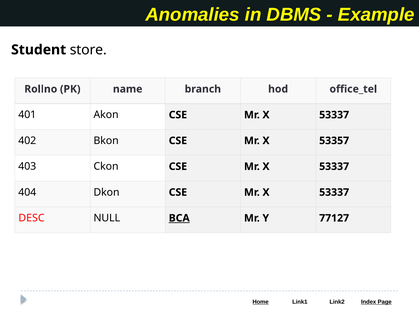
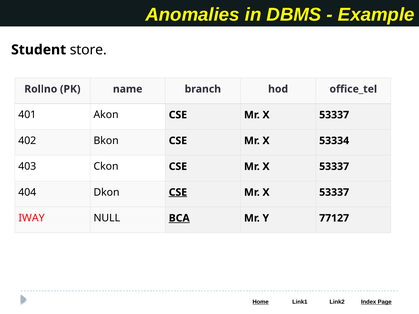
53357: 53357 -> 53334
CSE at (178, 192) underline: none -> present
DESC: DESC -> IWAY
